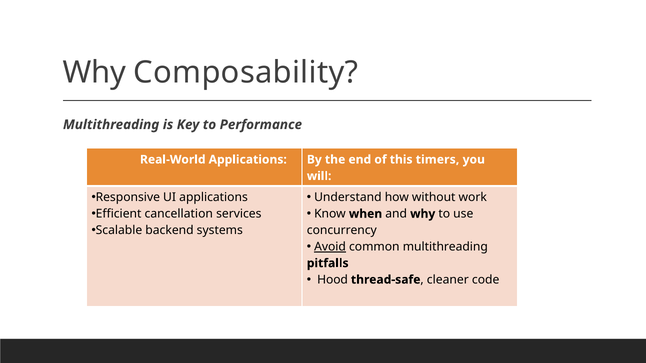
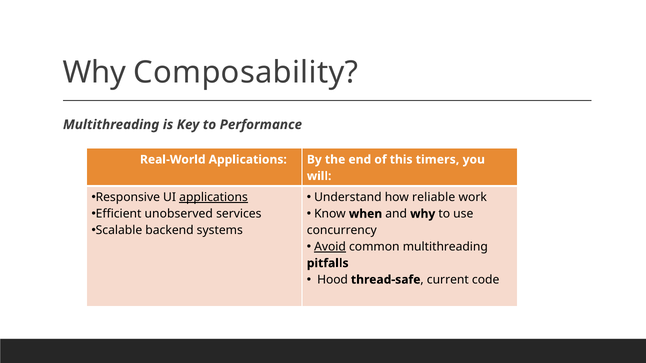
applications at (214, 198) underline: none -> present
without: without -> reliable
cancellation: cancellation -> unobserved
cleaner: cleaner -> current
